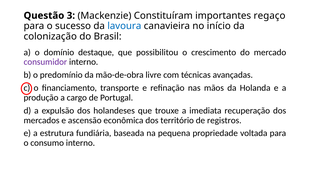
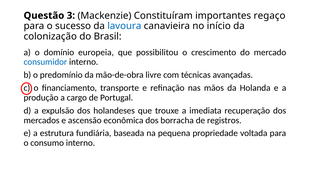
destaque: destaque -> europeia
consumidor colour: purple -> blue
território: território -> borracha
